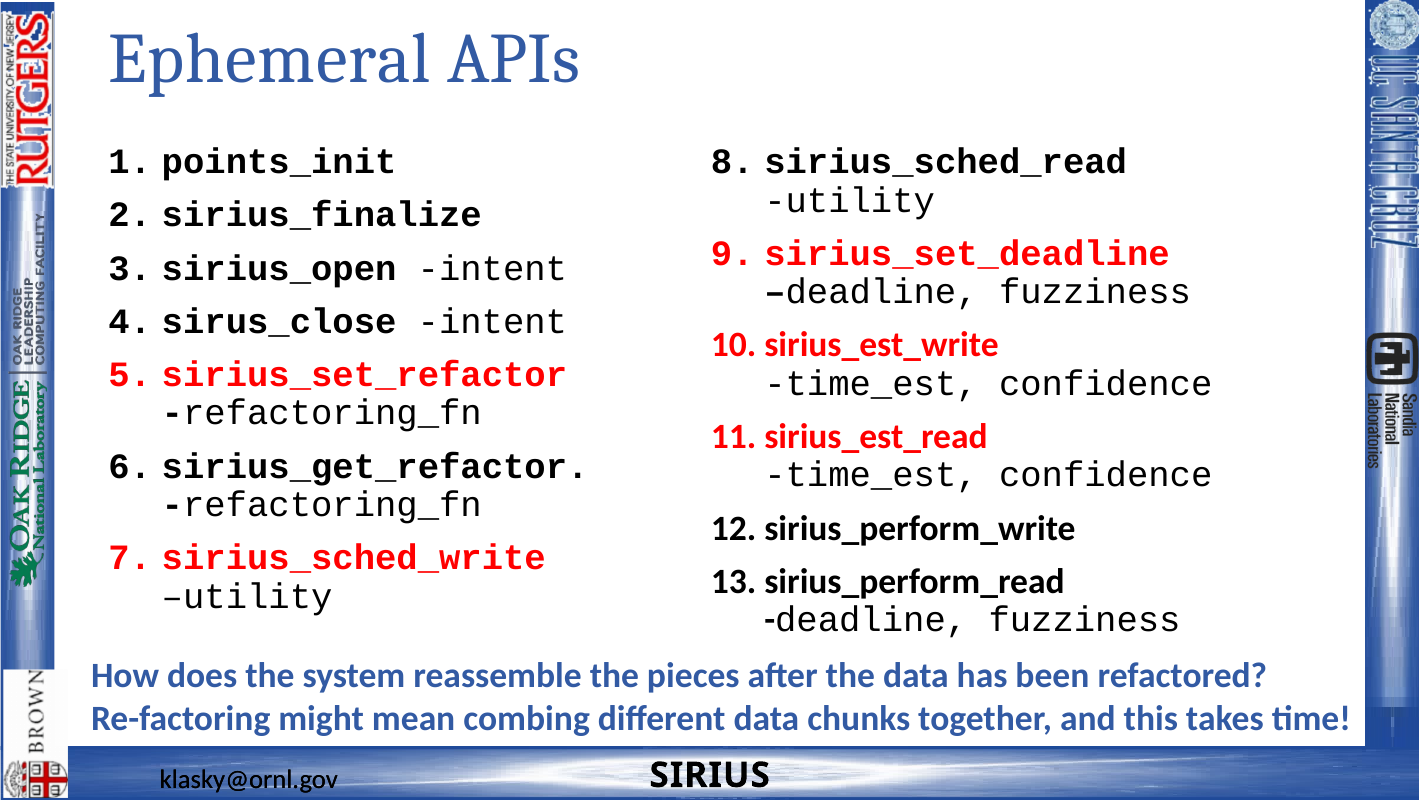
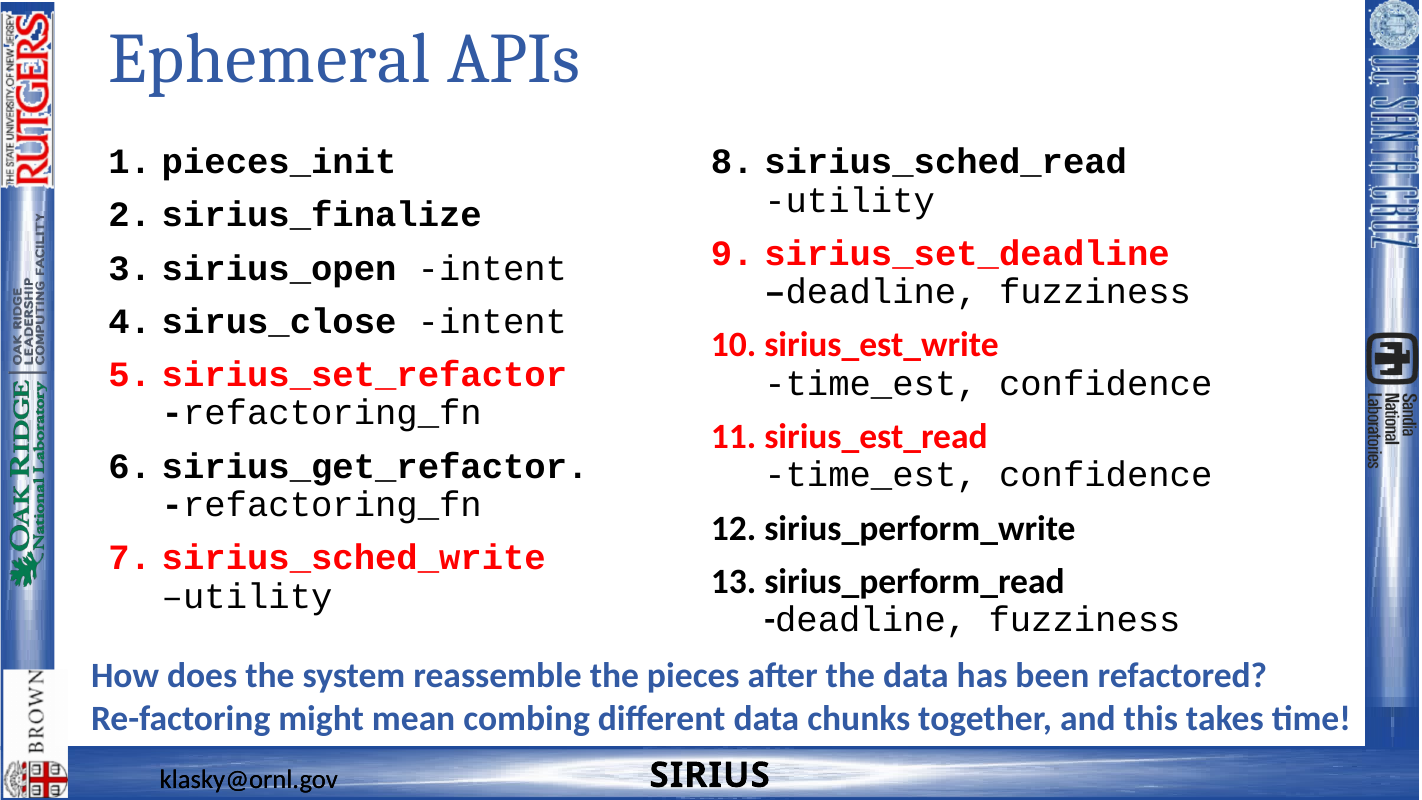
points_init: points_init -> pieces_init
